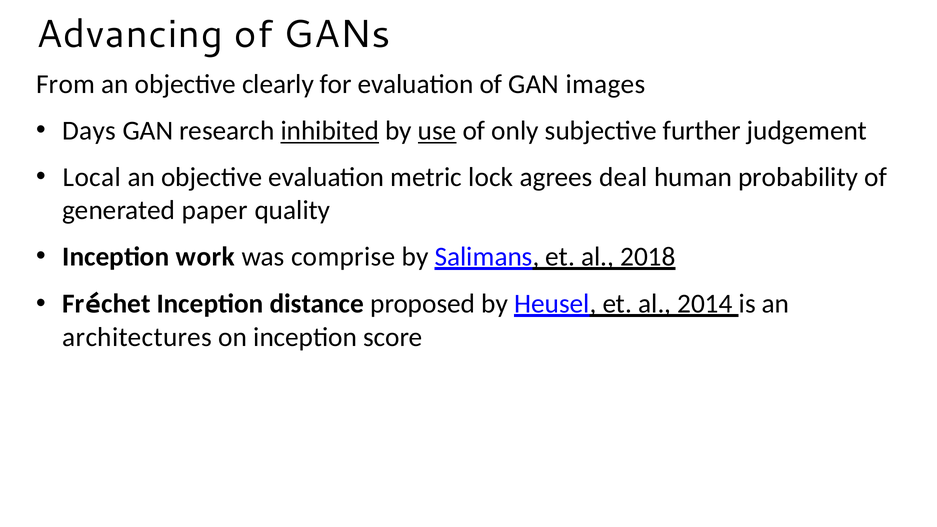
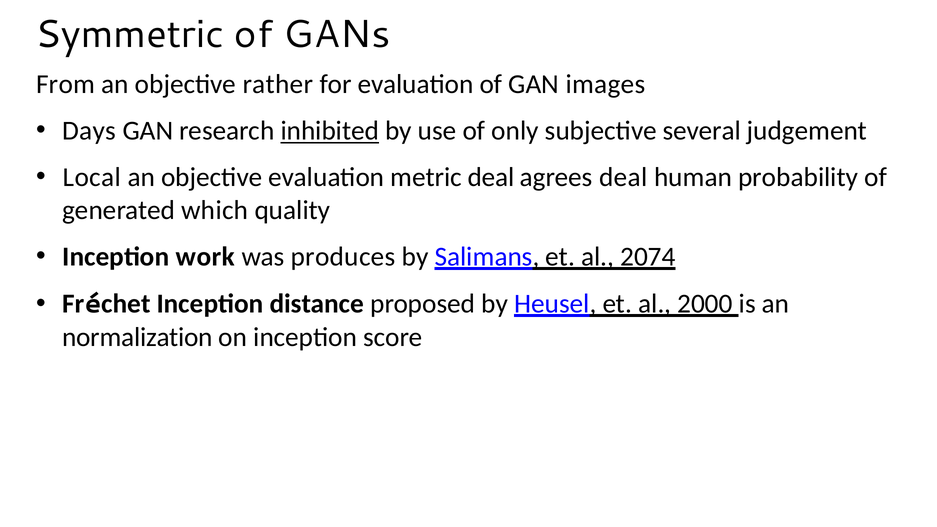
Advancing: Advancing -> Symmetric
clearly: clearly -> rather
use underline: present -> none
further: further -> several
metric lock: lock -> deal
paper: paper -> which
comprise: comprise -> produces
2018: 2018 -> 2074
2014: 2014 -> 2000
architectures: architectures -> normalization
